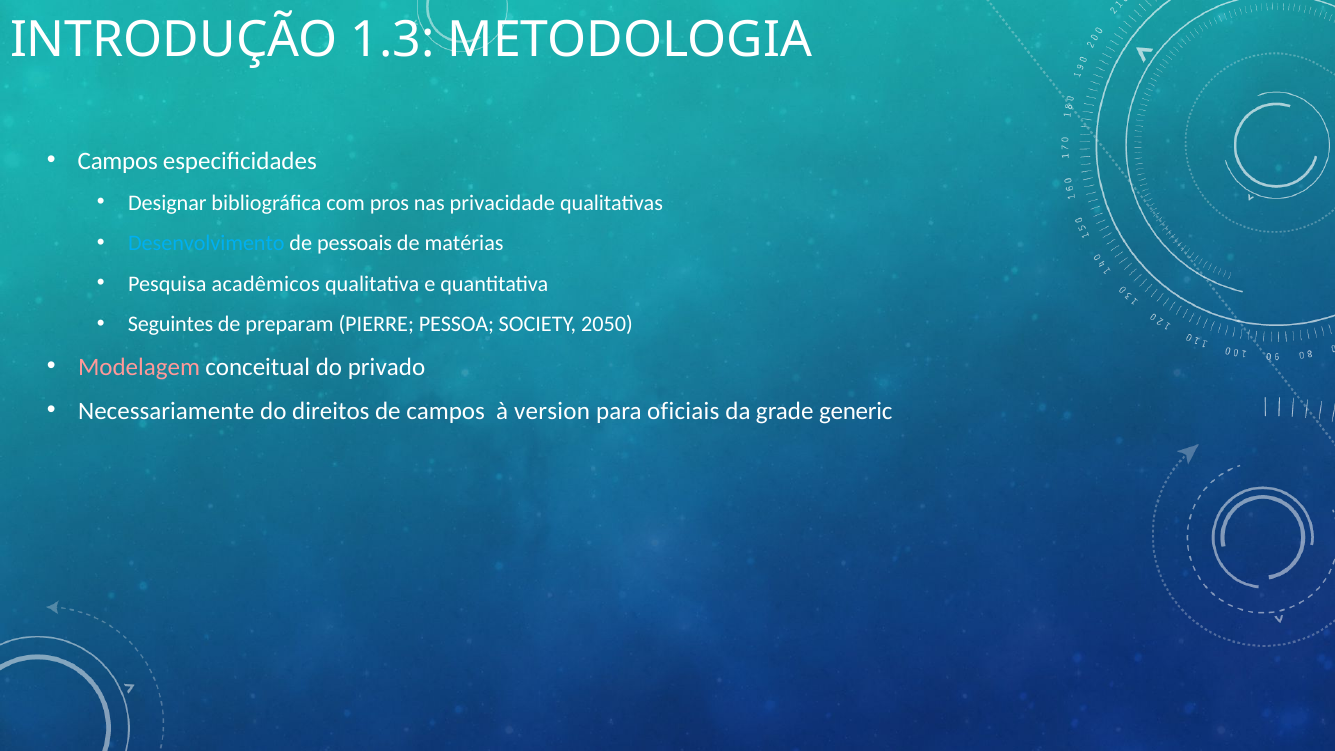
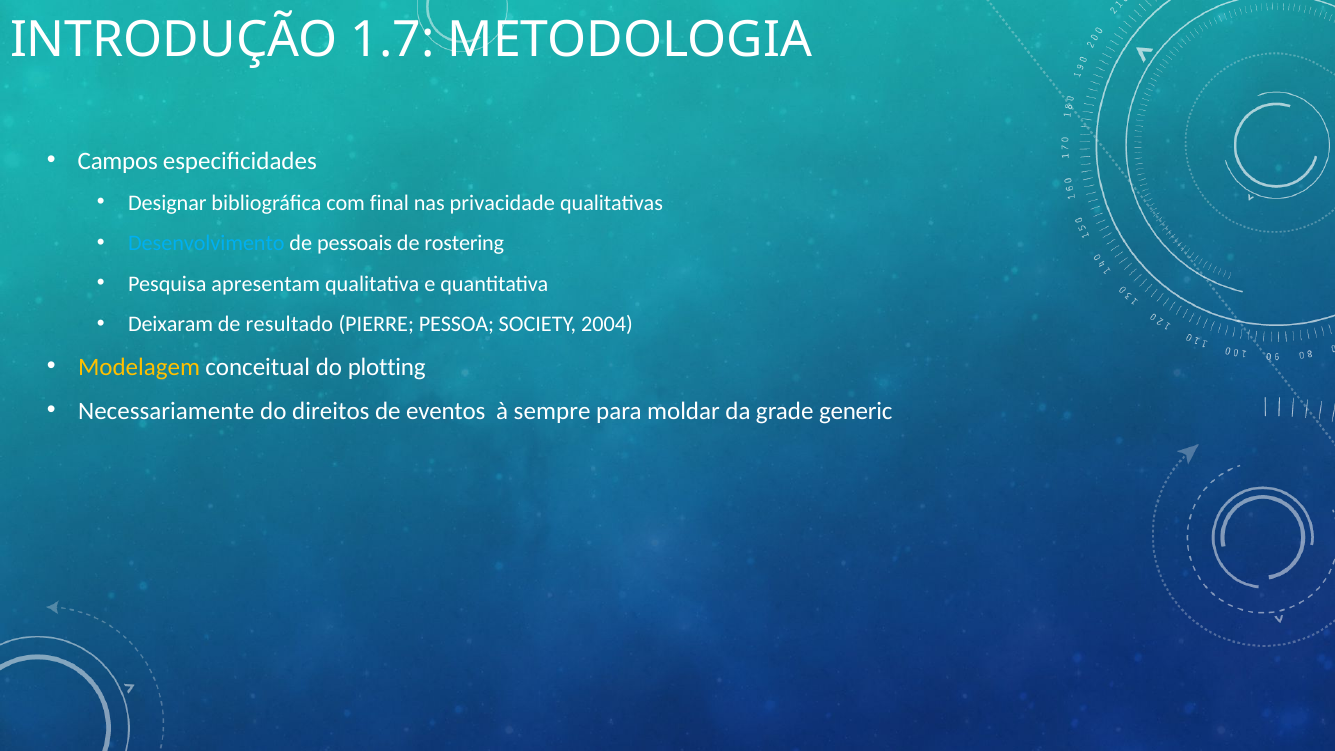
1.3: 1.3 -> 1.7
pros: pros -> final
matérias: matérias -> rostering
acadêmicos: acadêmicos -> apresentam
Seguintes: Seguintes -> Deixaram
preparam: preparam -> resultado
2050: 2050 -> 2004
Modelagem colour: pink -> yellow
privado: privado -> plotting
de campos: campos -> eventos
version: version -> sempre
oficiais: oficiais -> moldar
